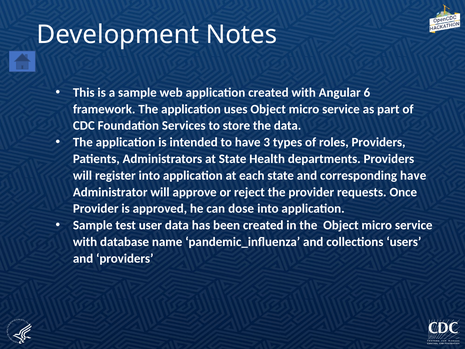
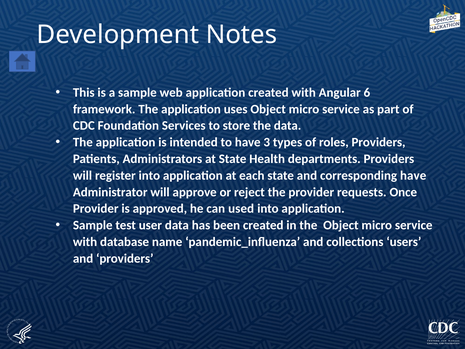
dose: dose -> used
